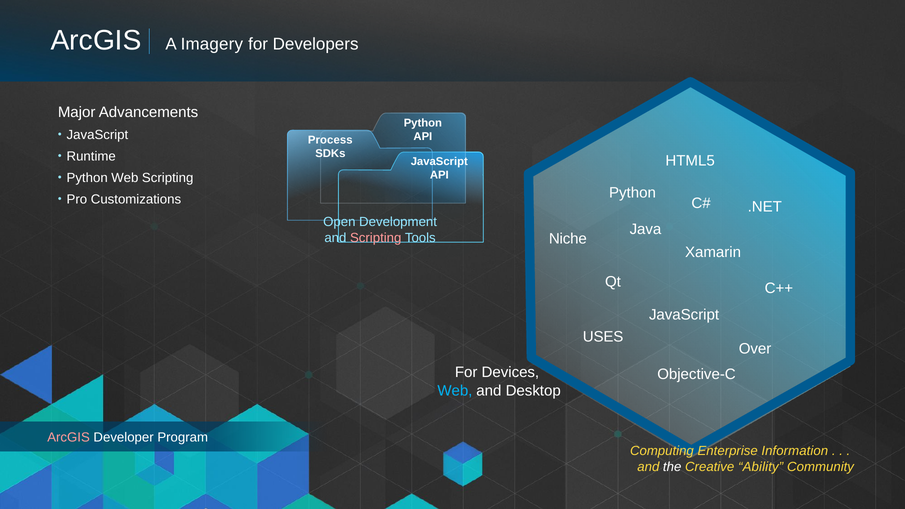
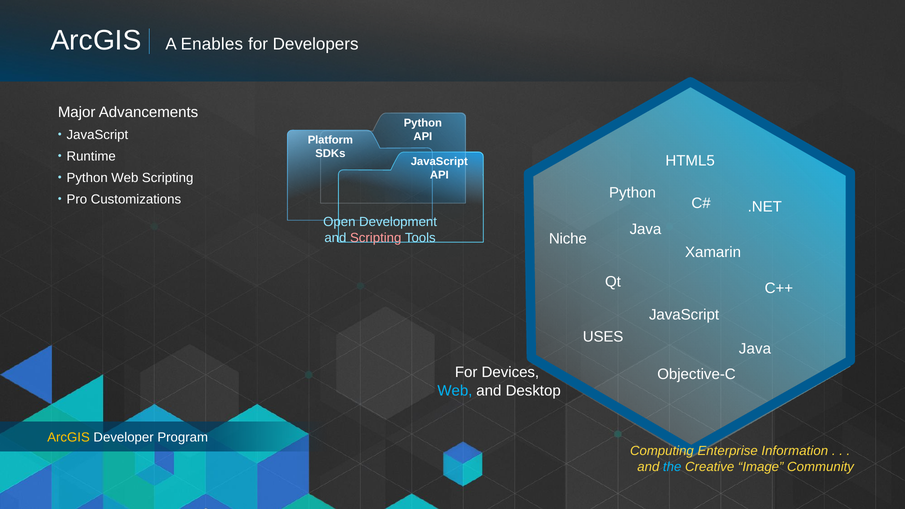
Imagery: Imagery -> Enables
Process: Process -> Platform
Over at (755, 349): Over -> Java
ArcGIS at (69, 437) colour: pink -> yellow
the colour: white -> light blue
Ability: Ability -> Image
